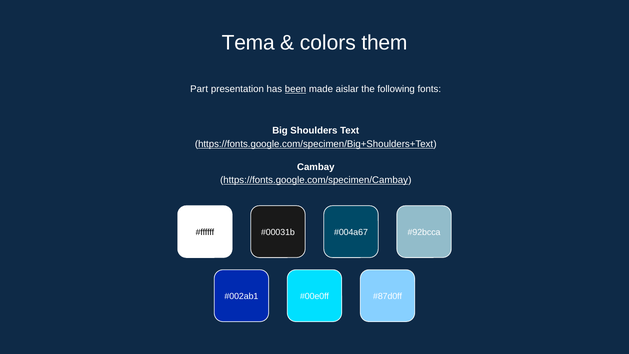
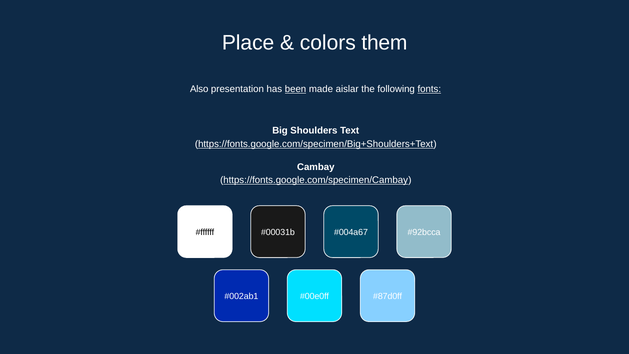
Tema: Tema -> Place
Part: Part -> Also
fonts underline: none -> present
